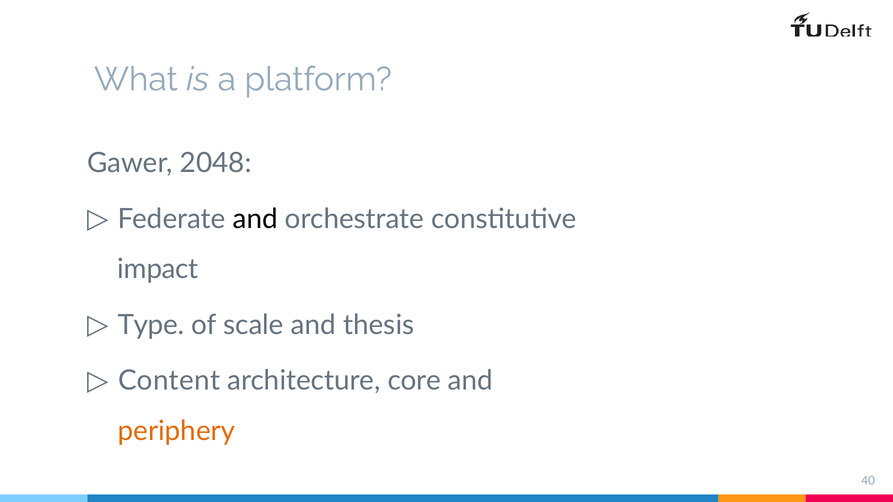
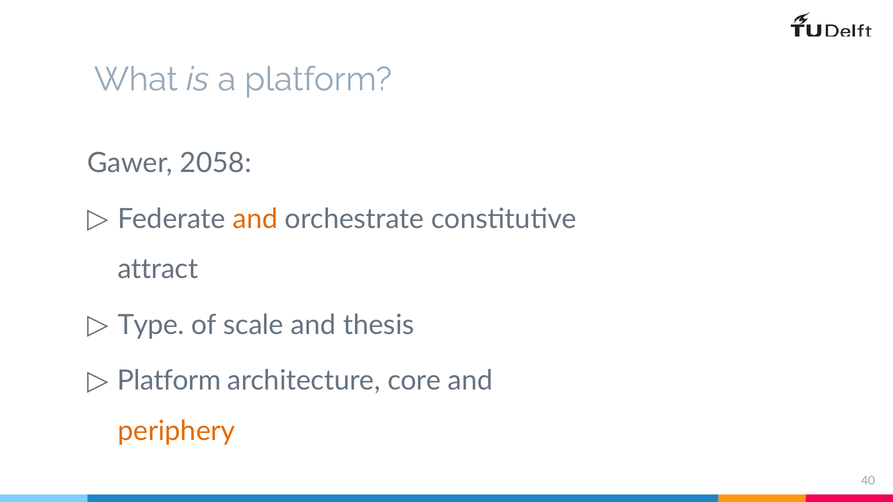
2048: 2048 -> 2058
and at (255, 219) colour: black -> orange
impact: impact -> attract
Content at (169, 381): Content -> Platform
